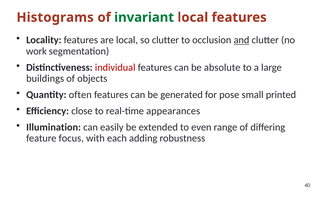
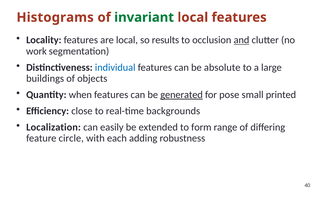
so clutter: clutter -> results
individual colour: red -> blue
often: often -> when
generated underline: none -> present
appearances: appearances -> backgrounds
Illumination: Illumination -> Localization
even: even -> form
focus: focus -> circle
